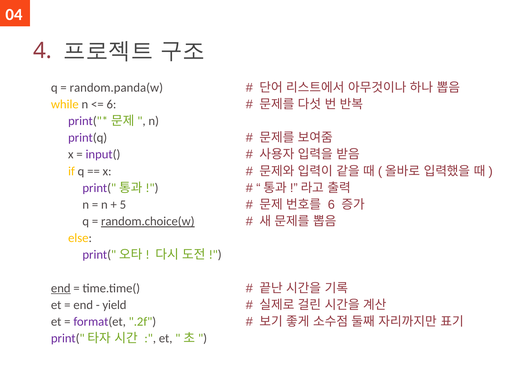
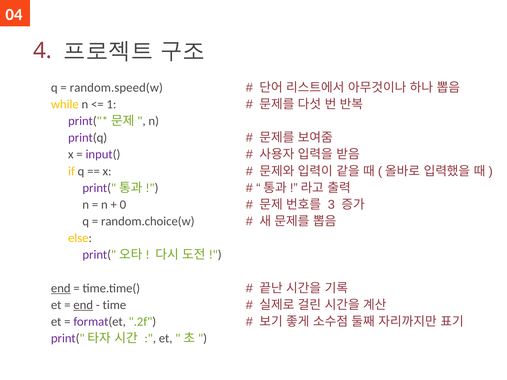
random.panda(w: random.panda(w -> random.speed(w
6 at (111, 104): 6 -> 1
6 at (331, 205): 6 -> 3
5: 5 -> 0
random.choice(w underline: present -> none
end at (83, 305) underline: none -> present
yield: yield -> time
